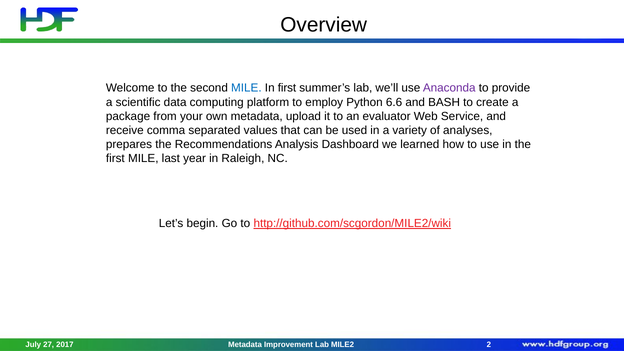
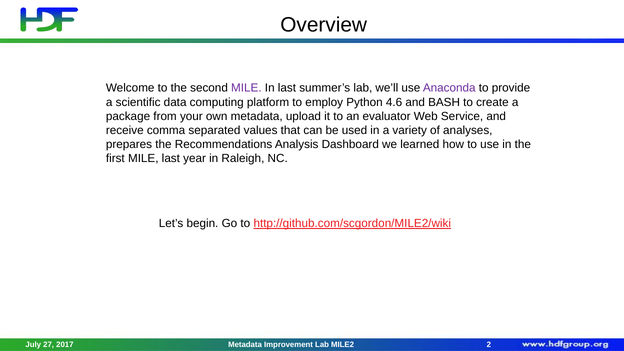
MILE at (246, 88) colour: blue -> purple
In first: first -> last
6.6: 6.6 -> 4.6
